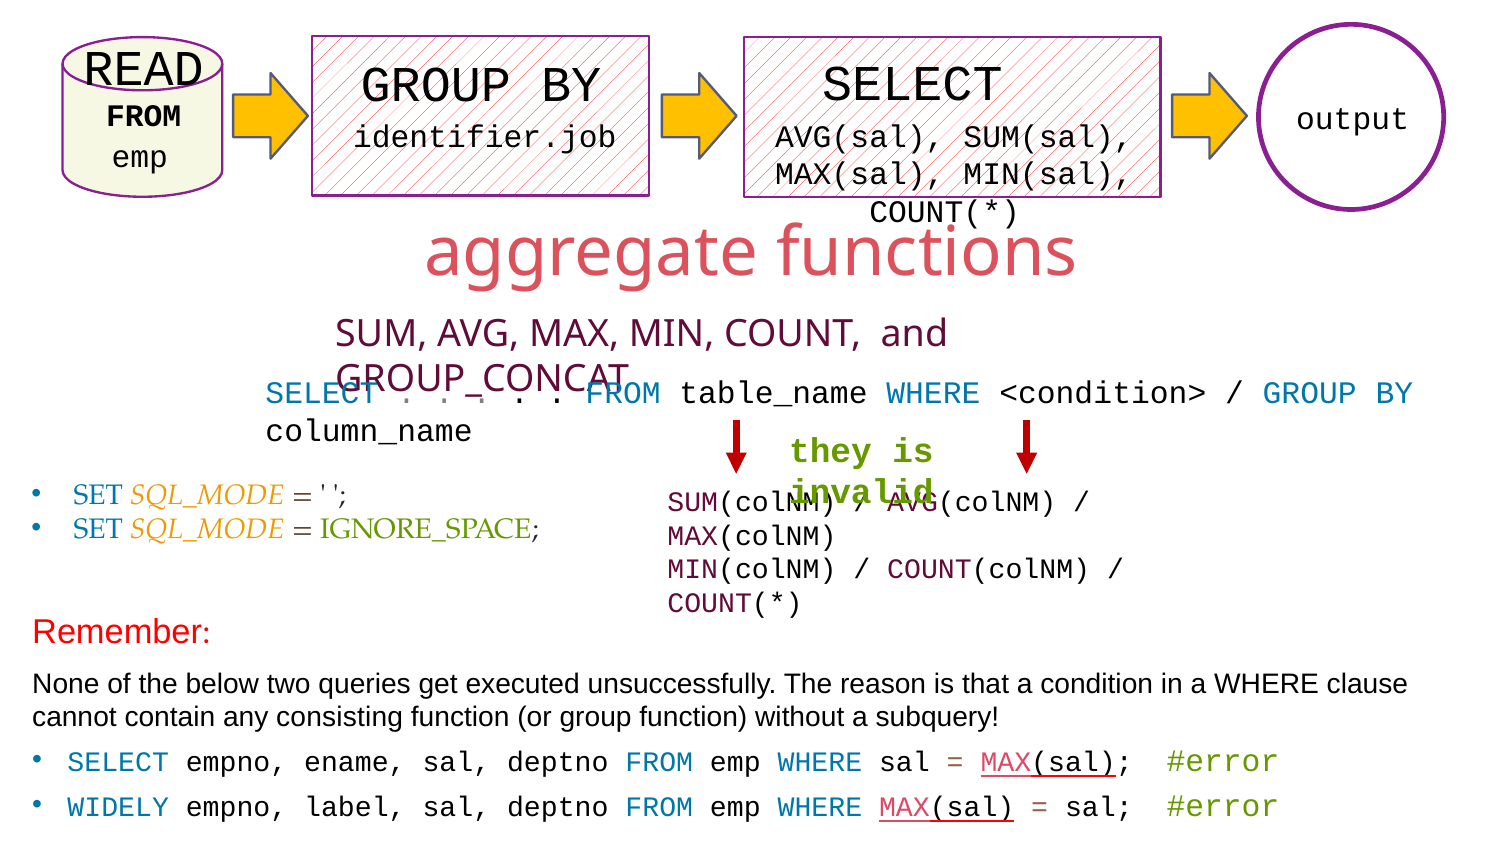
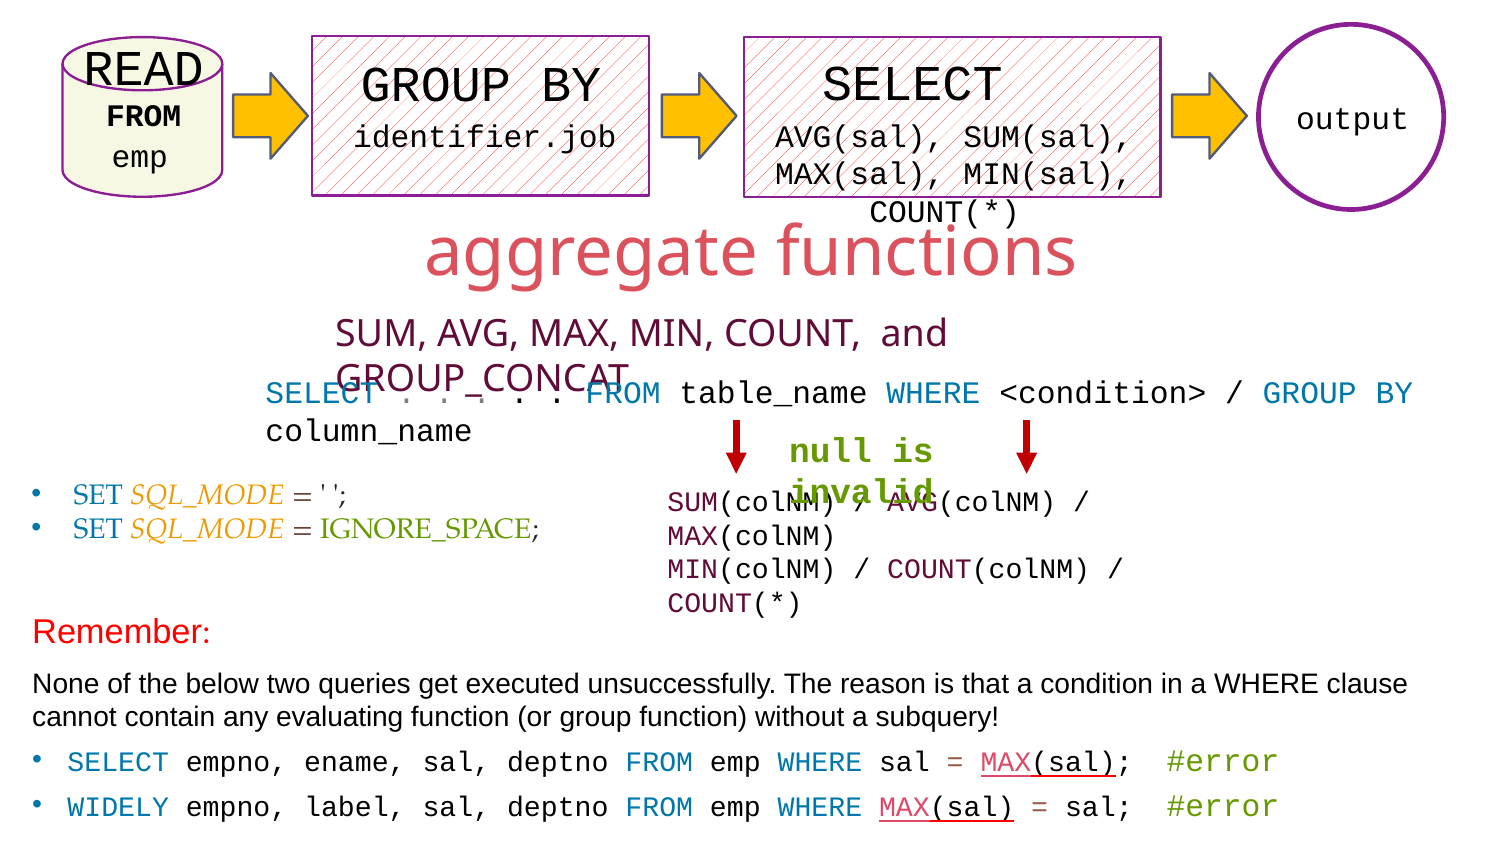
they: they -> null
consisting: consisting -> evaluating
